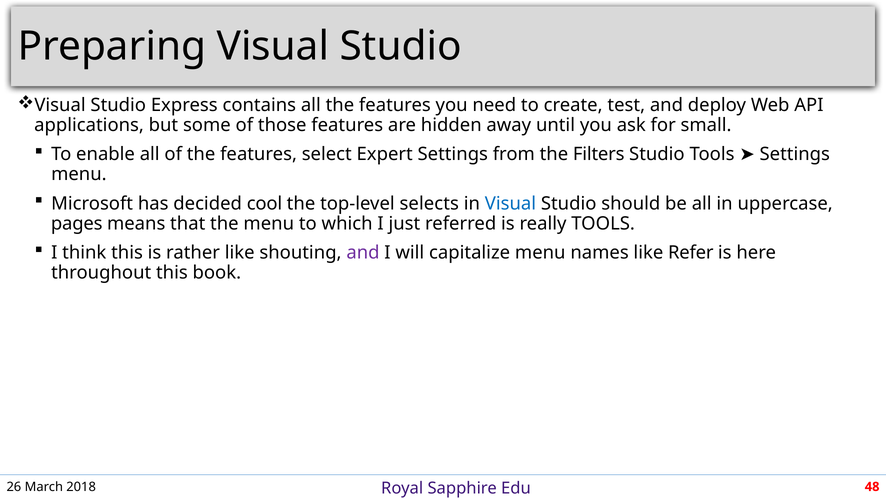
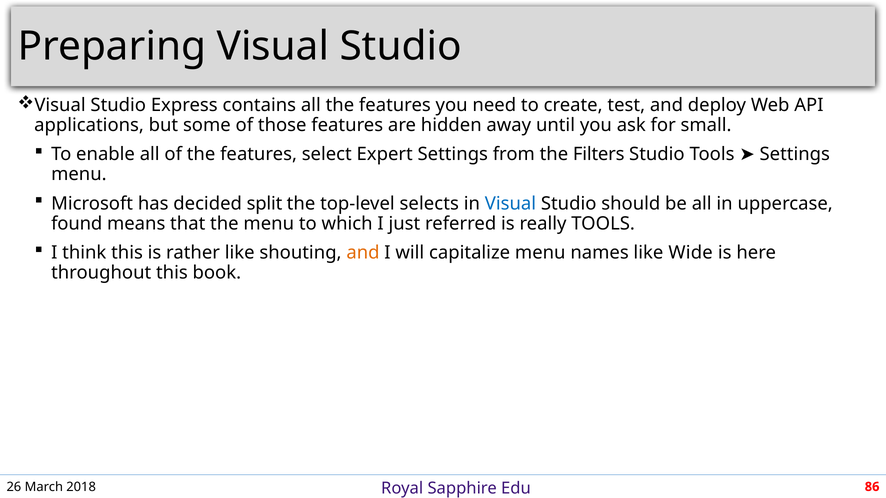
cool: cool -> split
pages: pages -> found
and at (363, 253) colour: purple -> orange
Refer: Refer -> Wide
48: 48 -> 86
